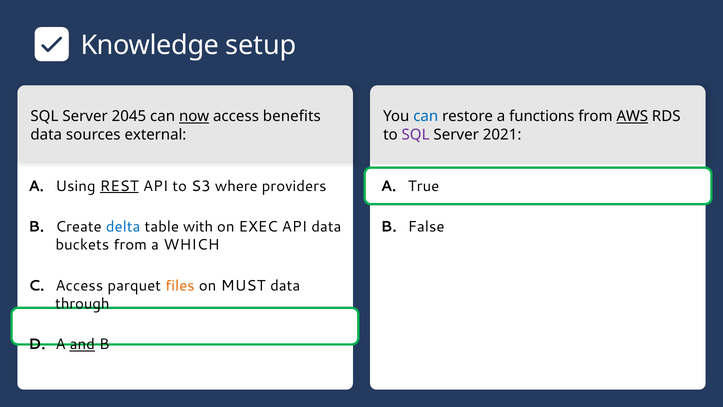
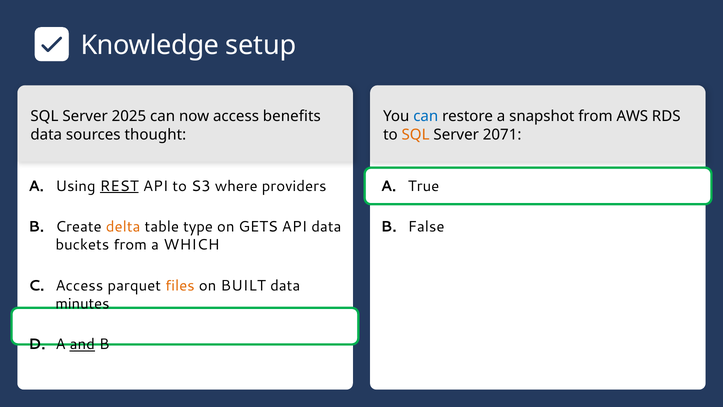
2045: 2045 -> 2025
now underline: present -> none
functions: functions -> snapshot
AWS underline: present -> none
external: external -> thought
SQL at (416, 134) colour: purple -> orange
2021: 2021 -> 2071
delta colour: blue -> orange
with: with -> type
EXEC: EXEC -> GETS
MUST: MUST -> BUILT
through: through -> minutes
